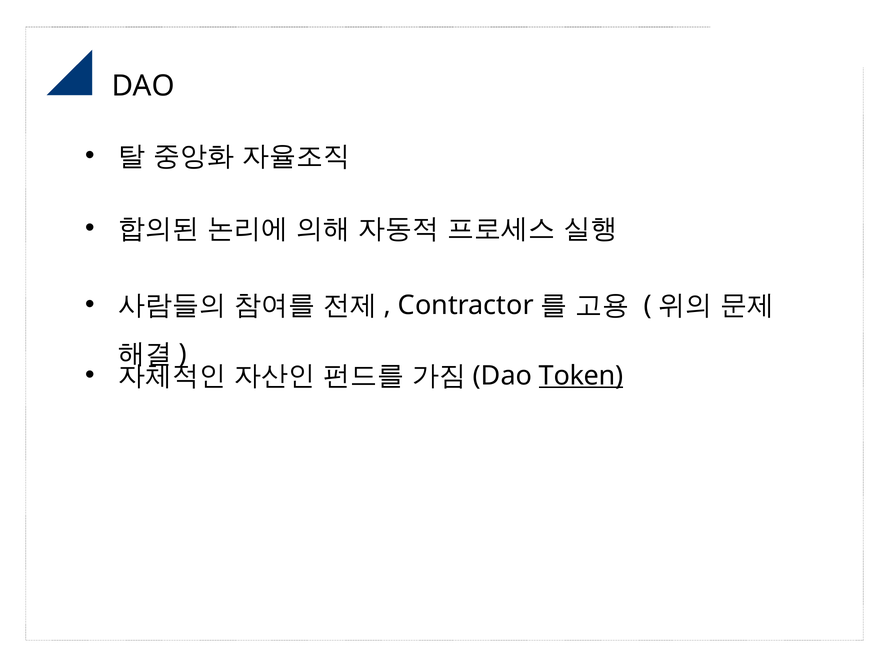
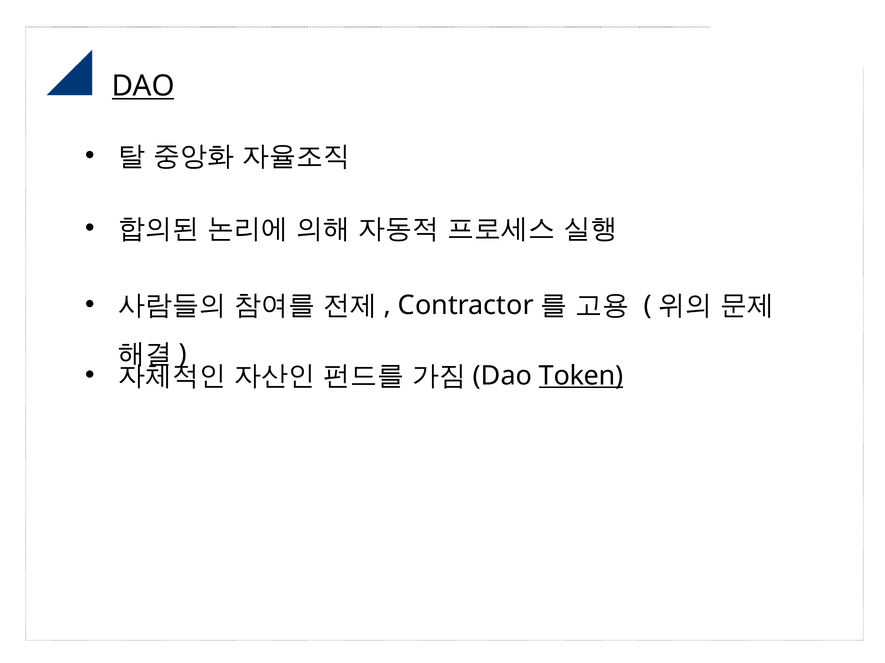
DAO at (143, 86) underline: none -> present
